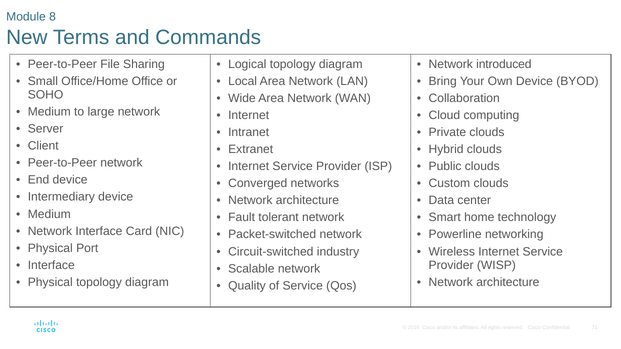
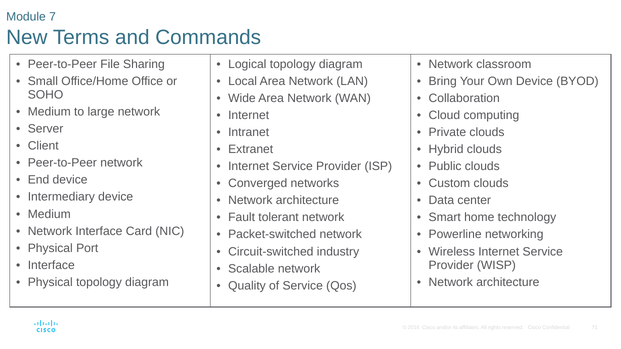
8: 8 -> 7
introduced: introduced -> classroom
